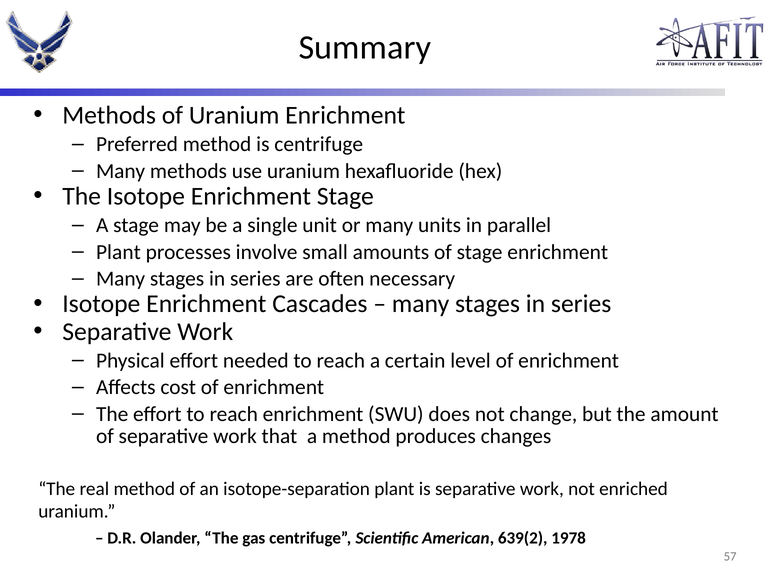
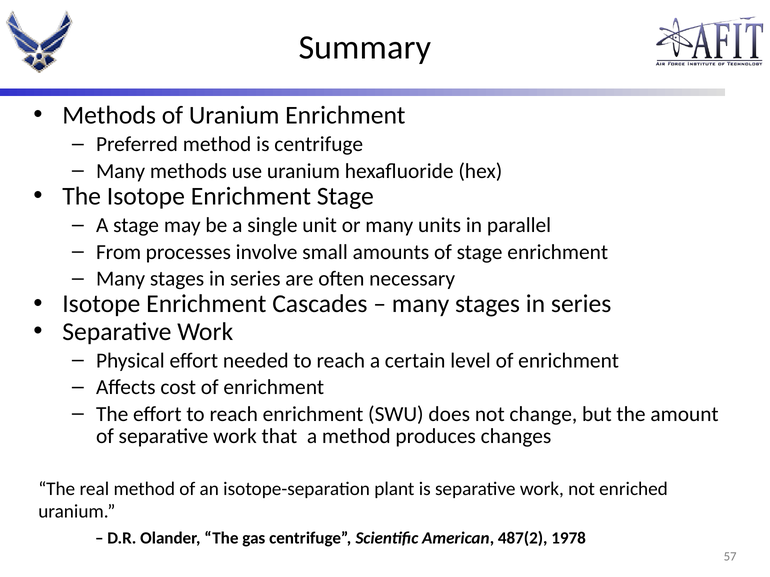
Plant at (118, 252): Plant -> From
639(2: 639(2 -> 487(2
